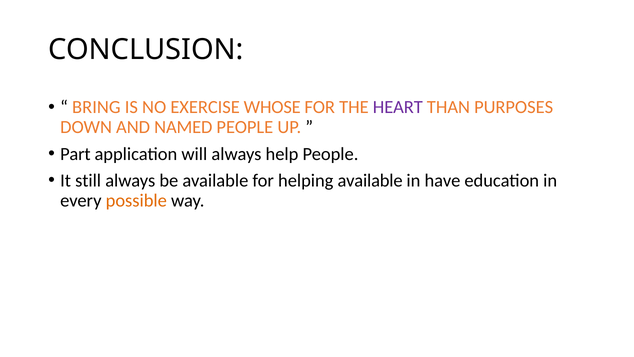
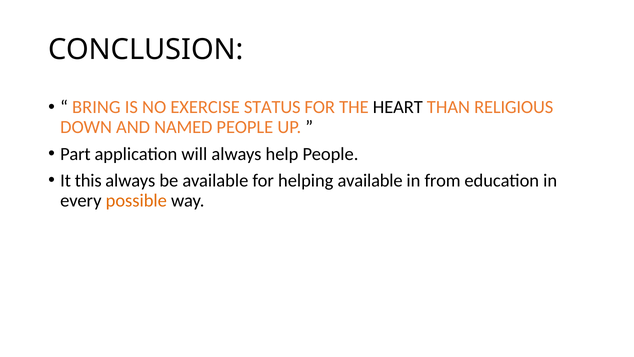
WHOSE: WHOSE -> STATUS
HEART colour: purple -> black
PURPOSES: PURPOSES -> RELIGIOUS
still: still -> this
have: have -> from
